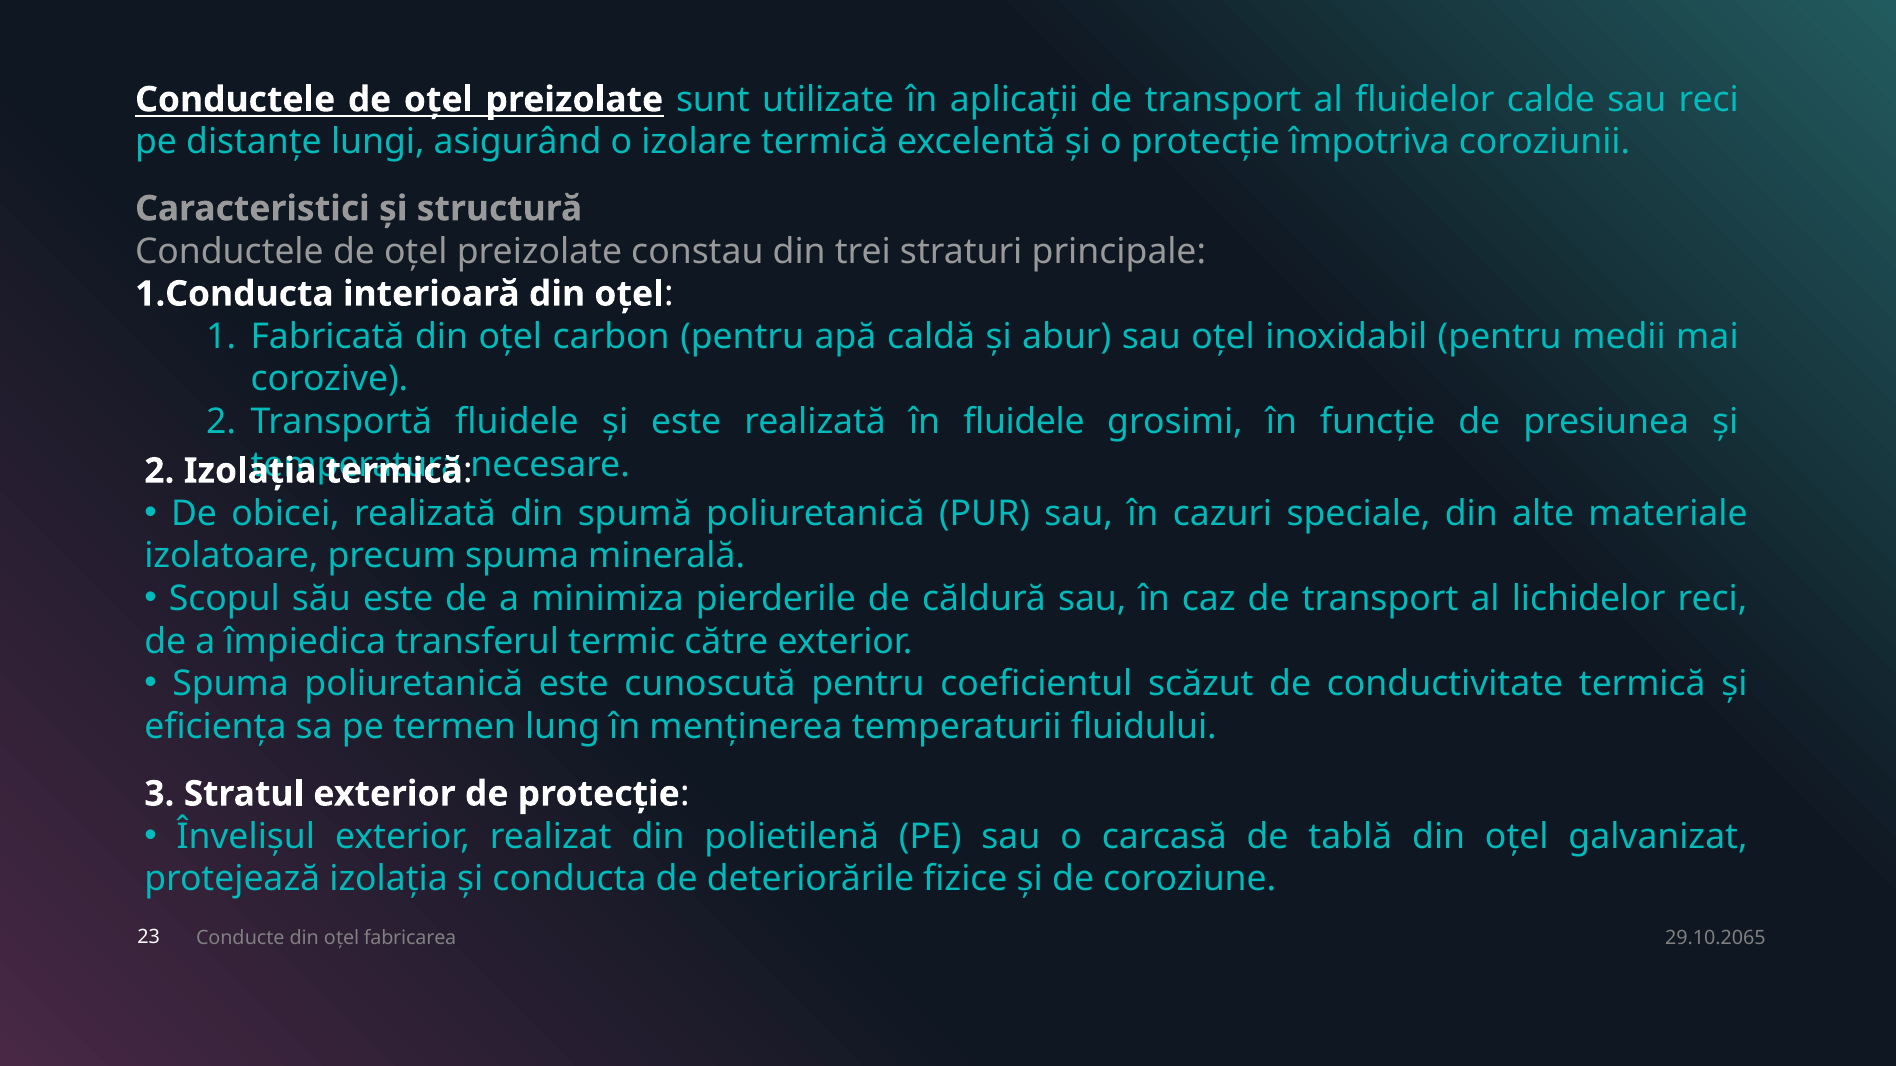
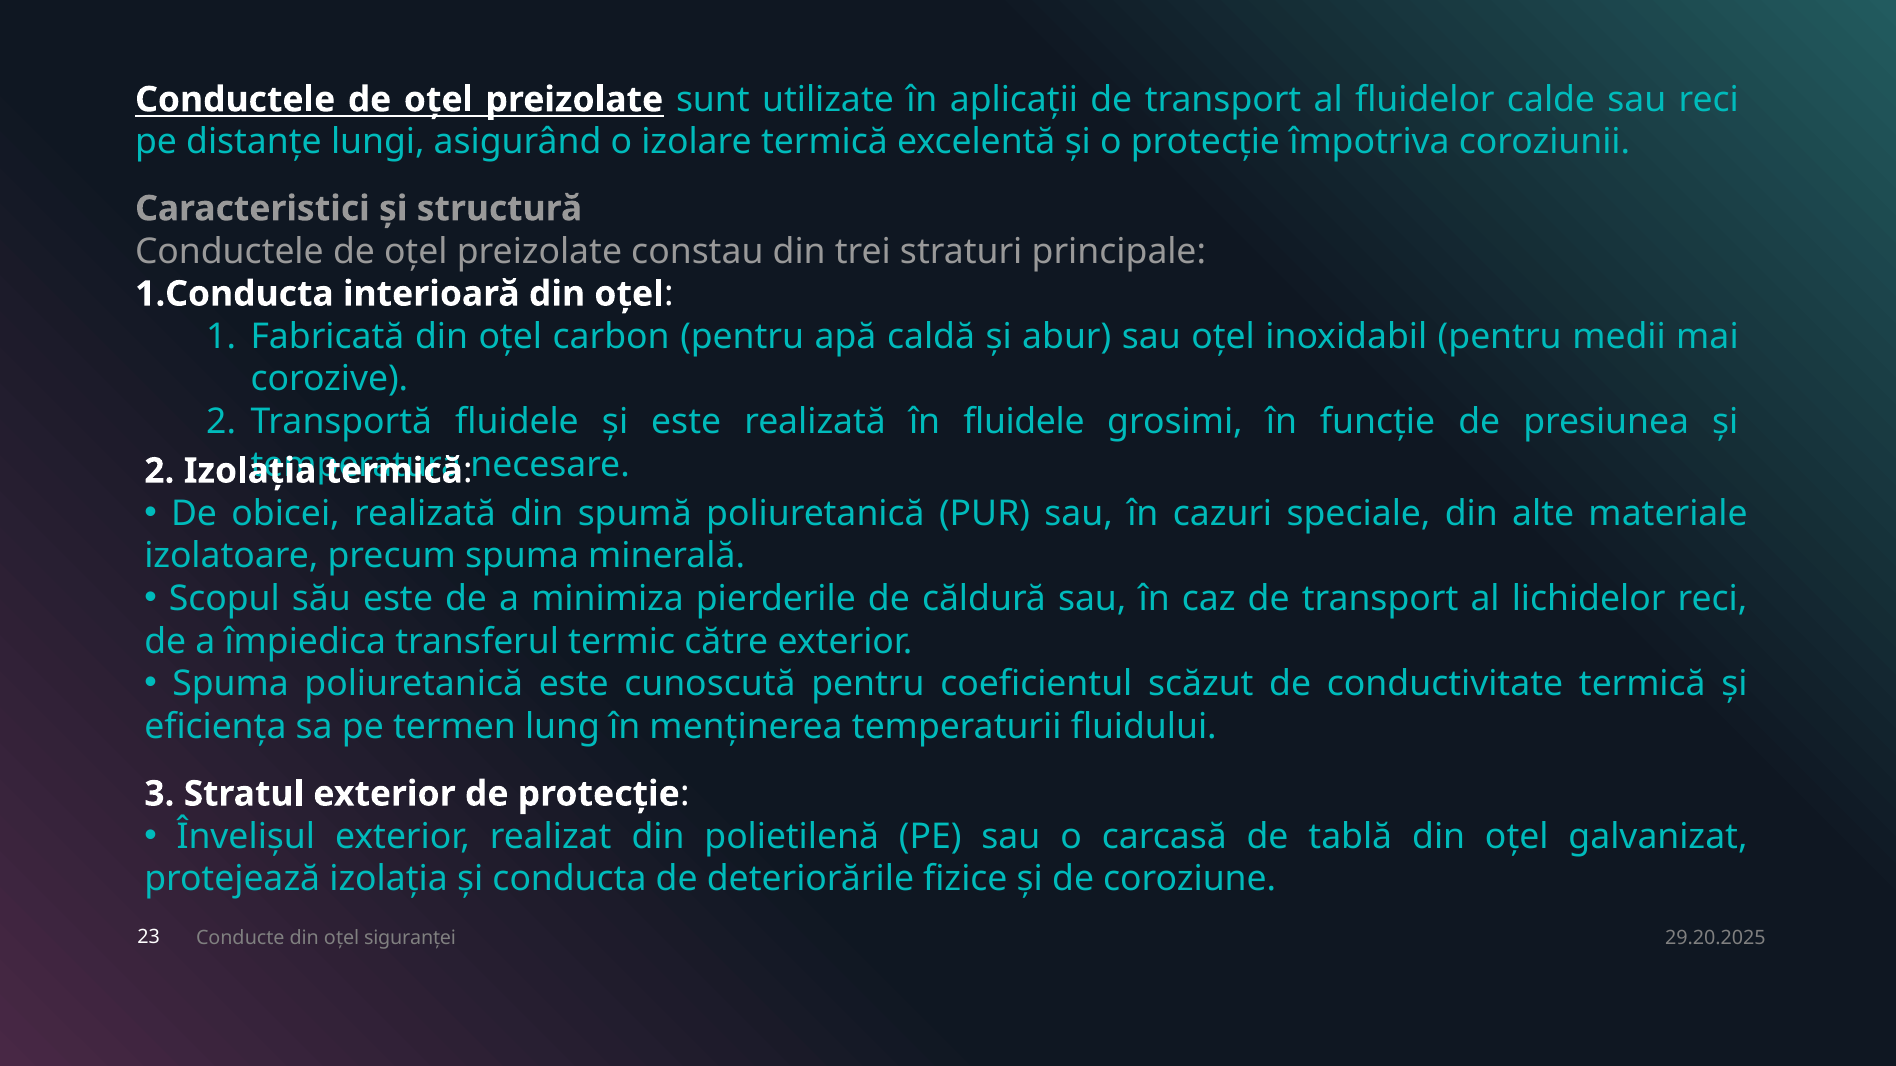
fabricarea: fabricarea -> siguranței
29.10.2065: 29.10.2065 -> 29.20.2025
